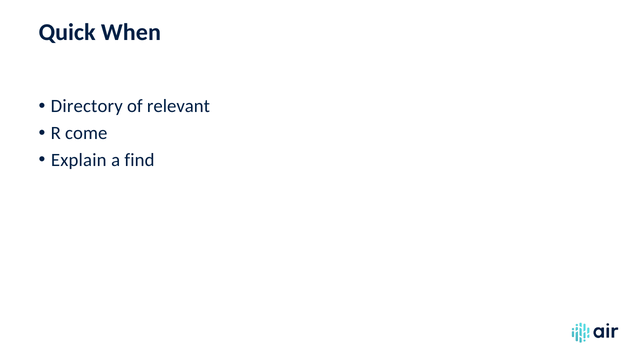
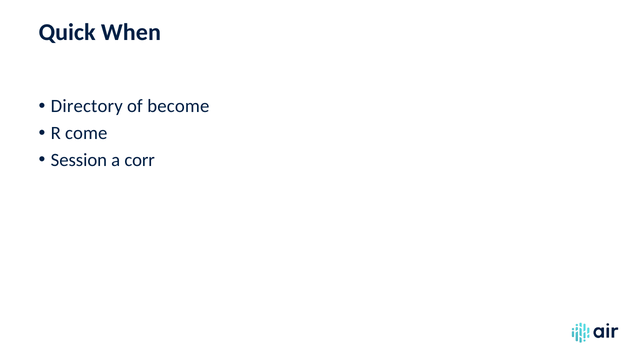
relevant: relevant -> become
Explain: Explain -> Session
find: find -> corr
